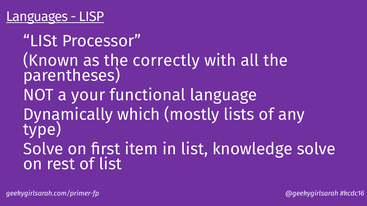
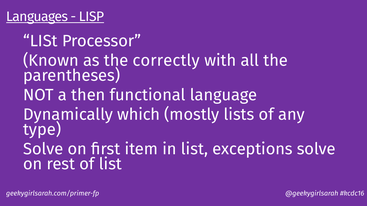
your: your -> then
knowledge: knowledge -> exceptions
